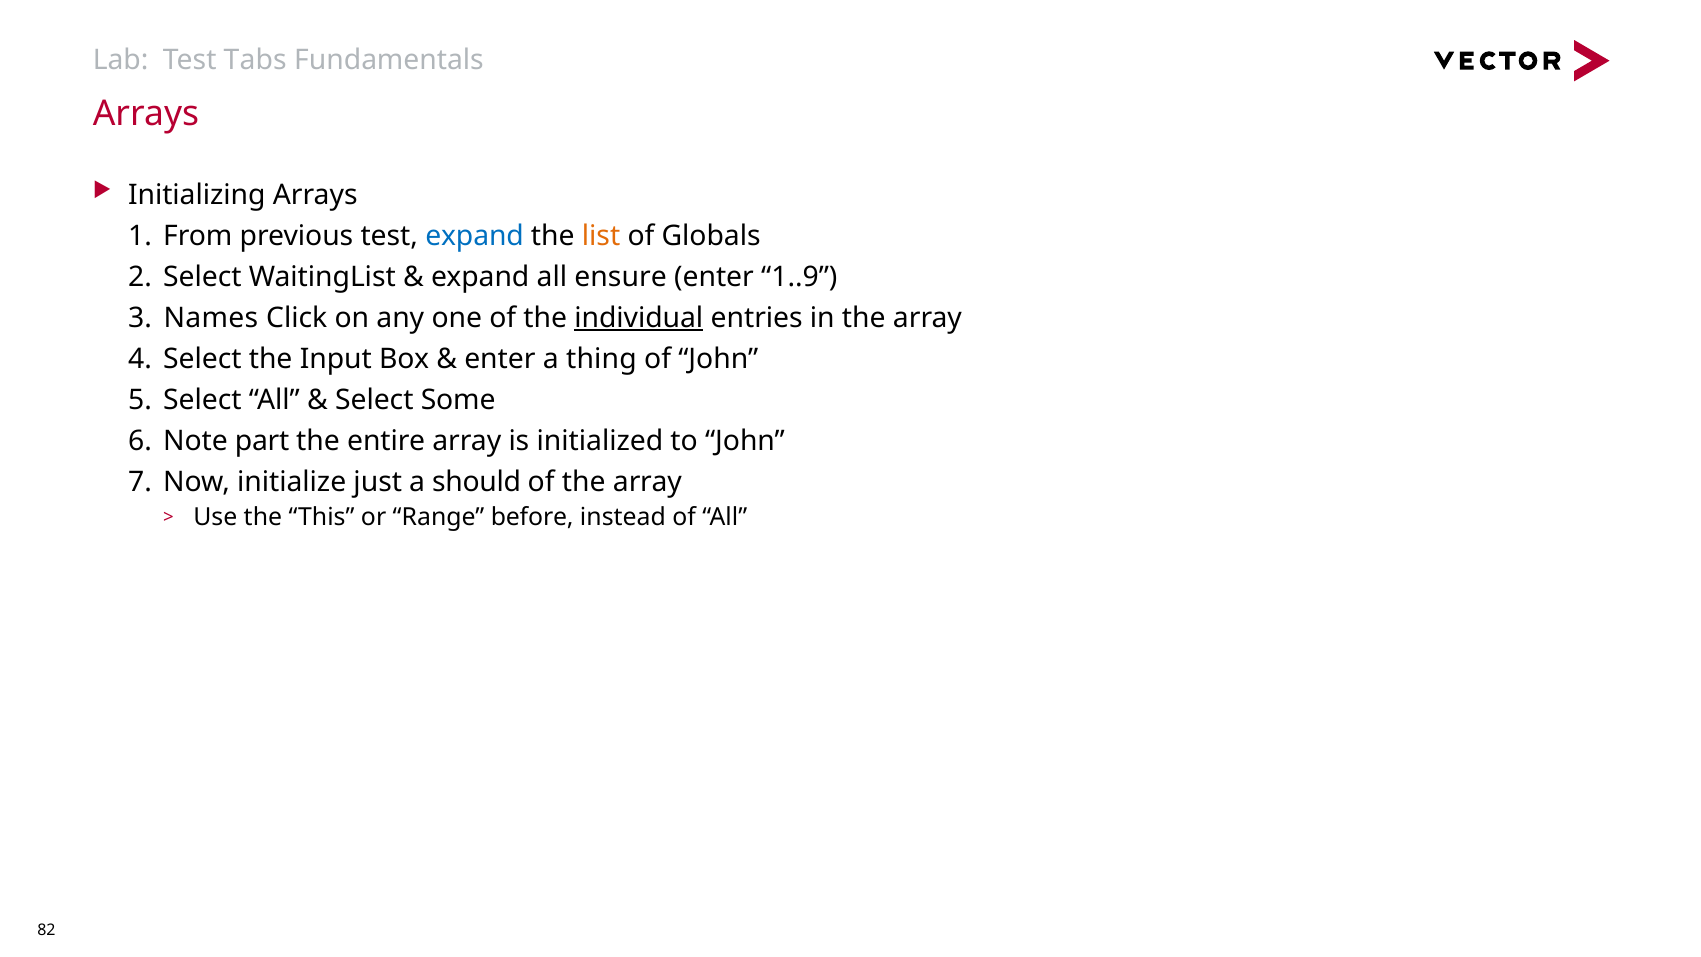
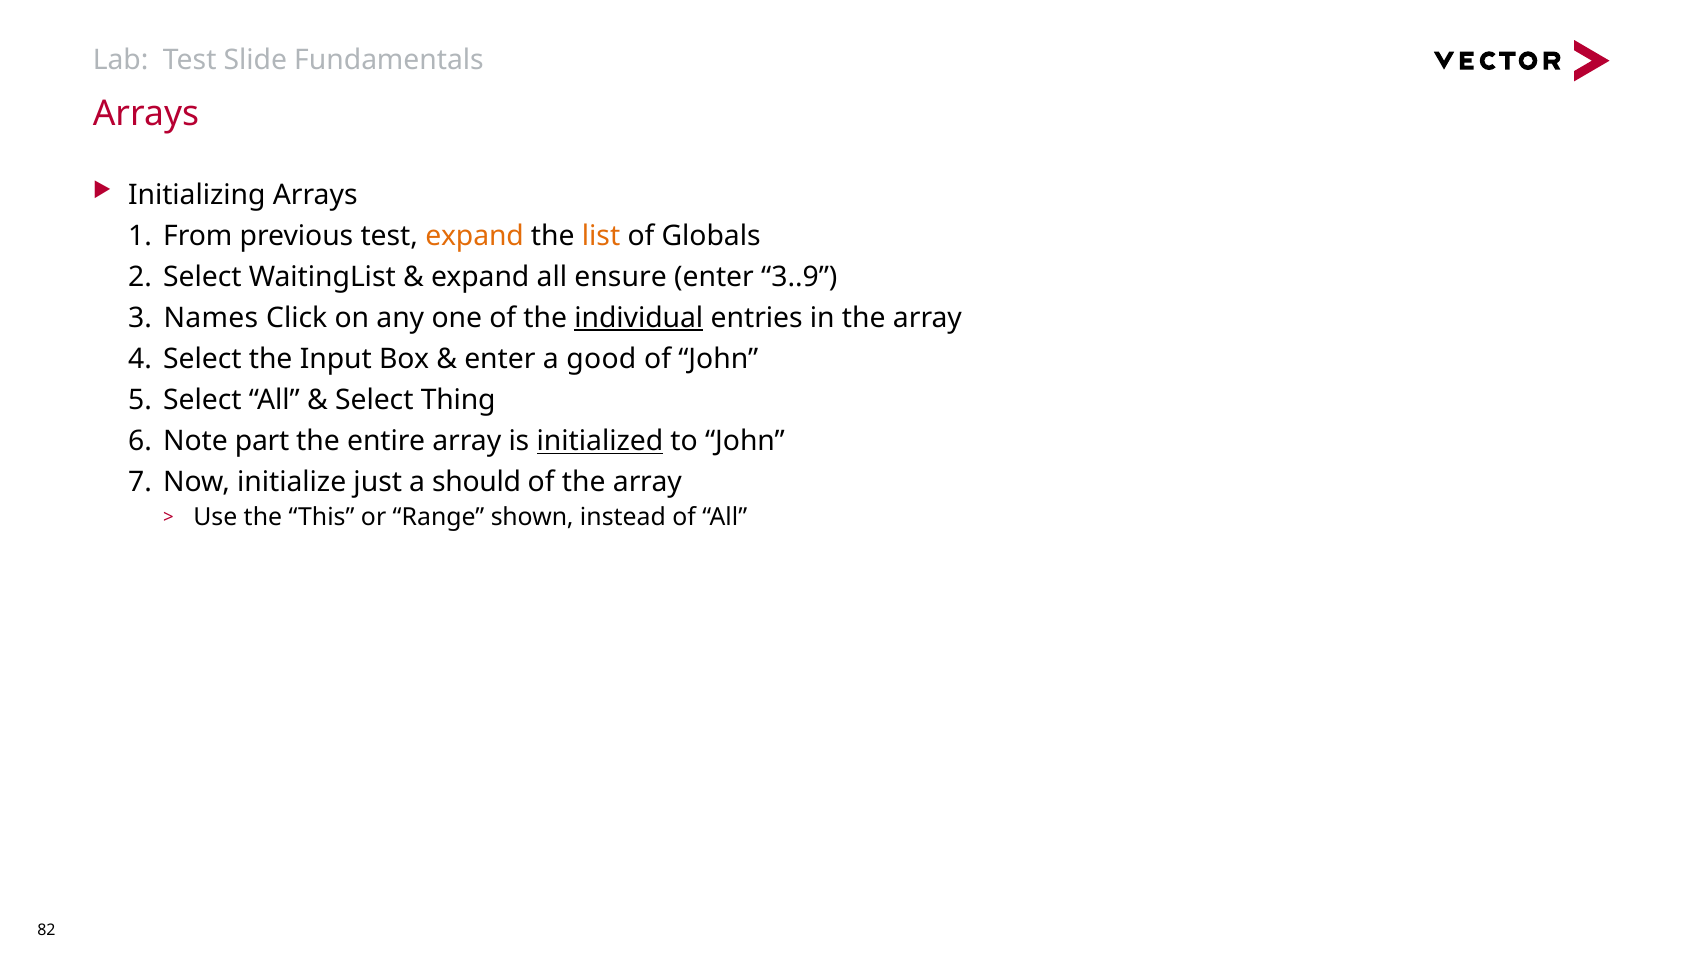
Tabs: Tabs -> Slide
expand at (475, 236) colour: blue -> orange
1..9: 1..9 -> 3..9
thing: thing -> good
Some: Some -> Thing
initialized underline: none -> present
before: before -> shown
